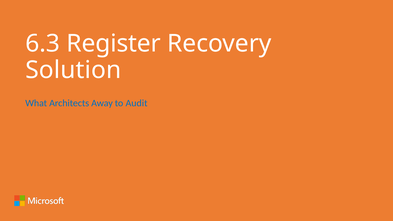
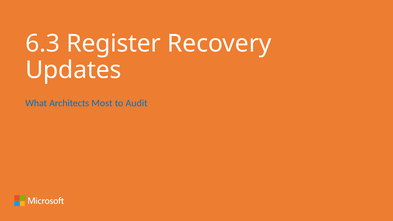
Solution: Solution -> Updates
Away: Away -> Most
